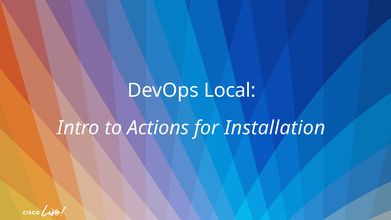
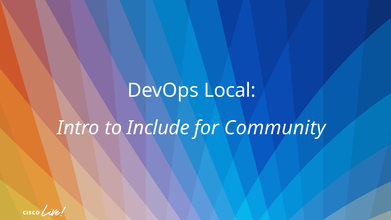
Actions: Actions -> Include
Installation: Installation -> Community
